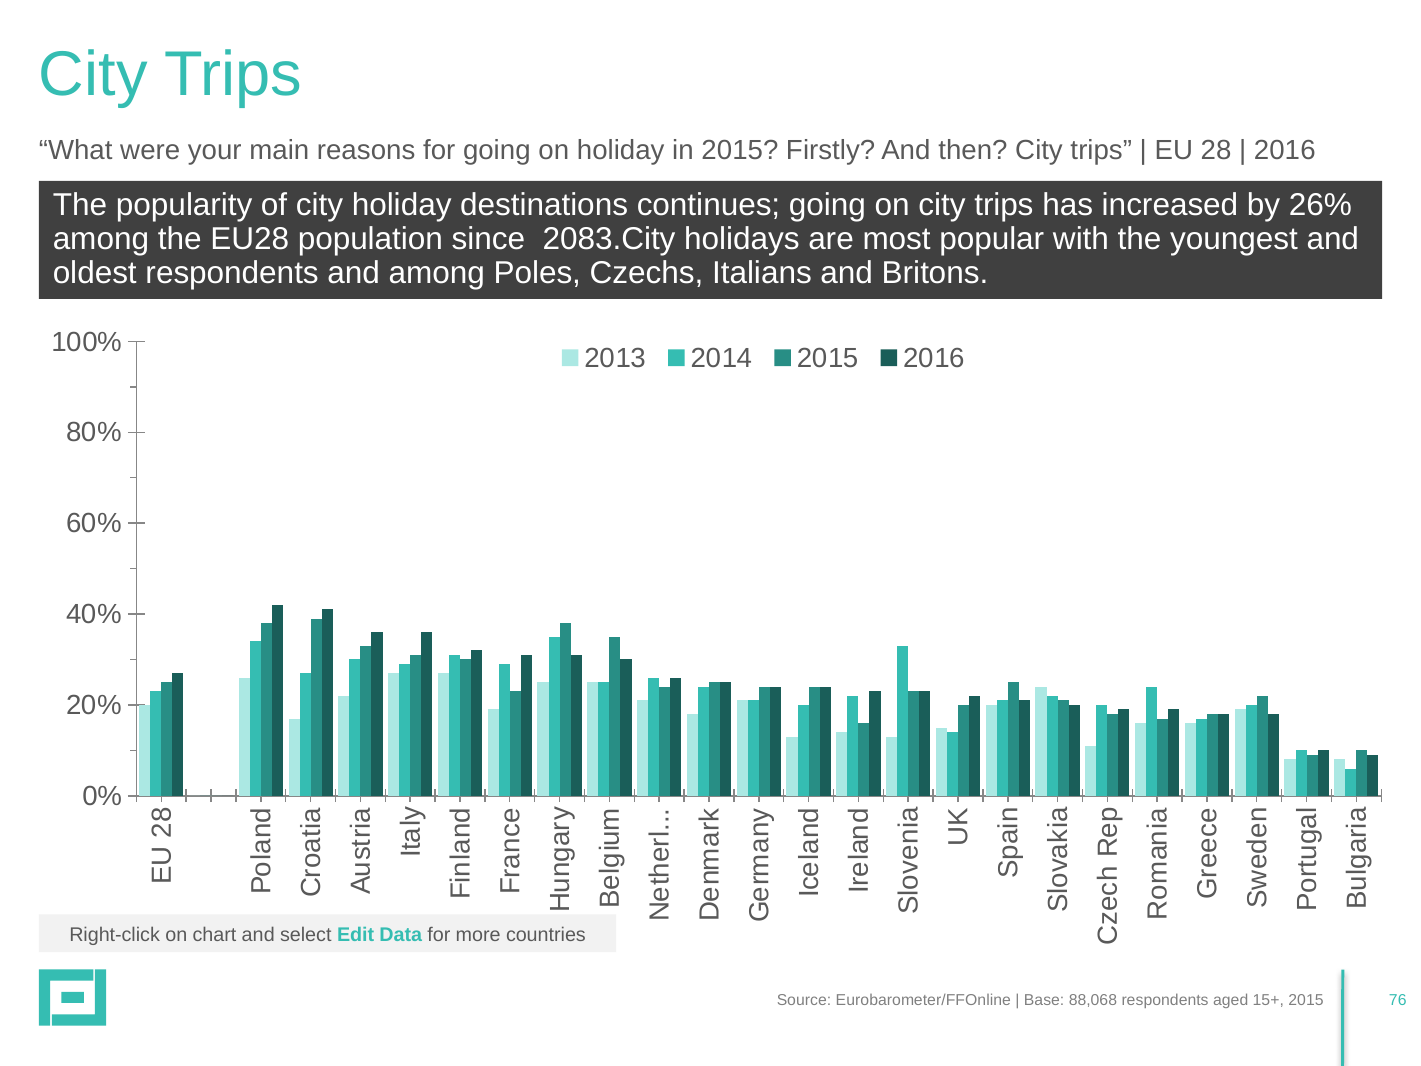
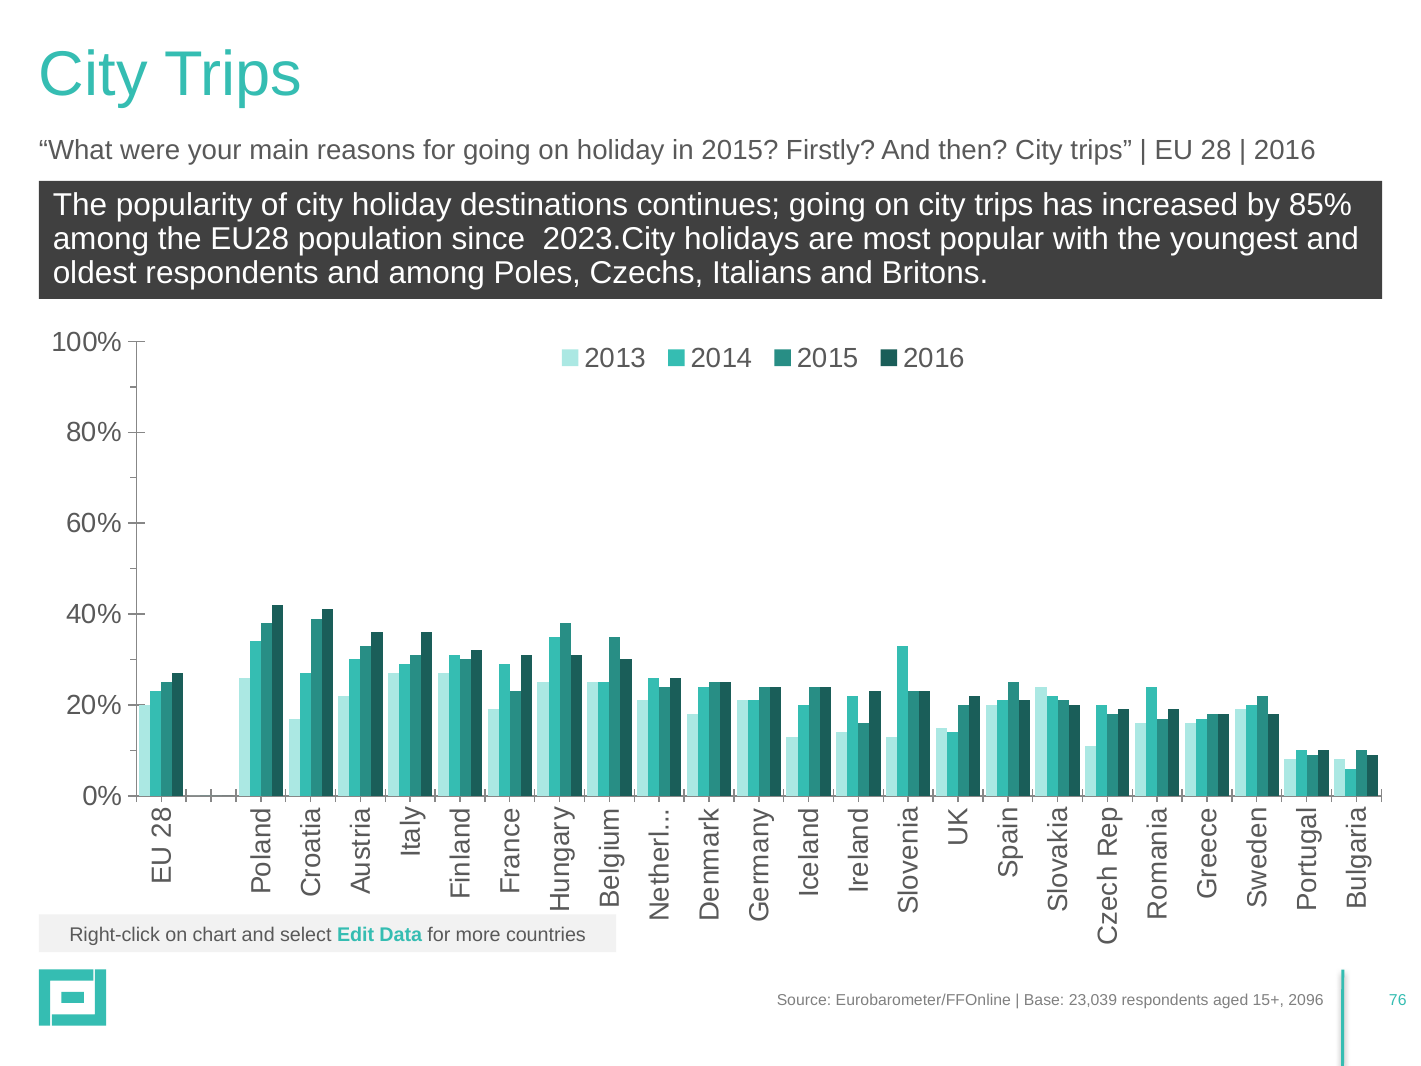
26%: 26% -> 85%
2083.City: 2083.City -> 2023.City
88,068: 88,068 -> 23,039
15+ 2015: 2015 -> 2096
